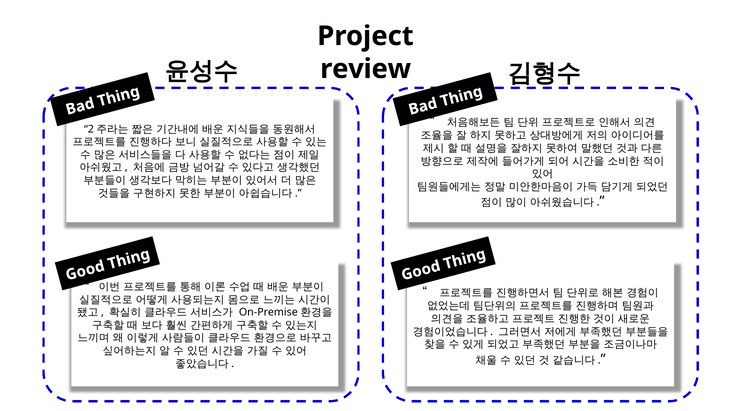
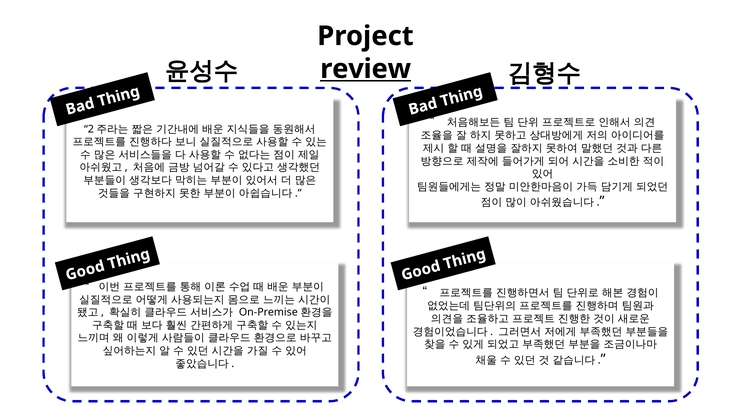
review underline: none -> present
